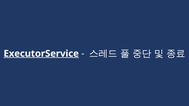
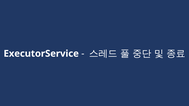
ExecutorService underline: present -> none
